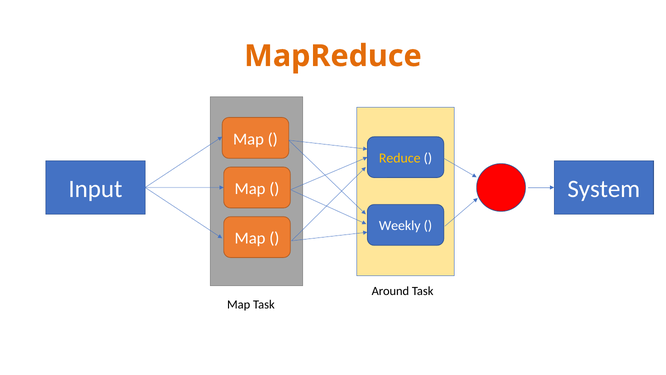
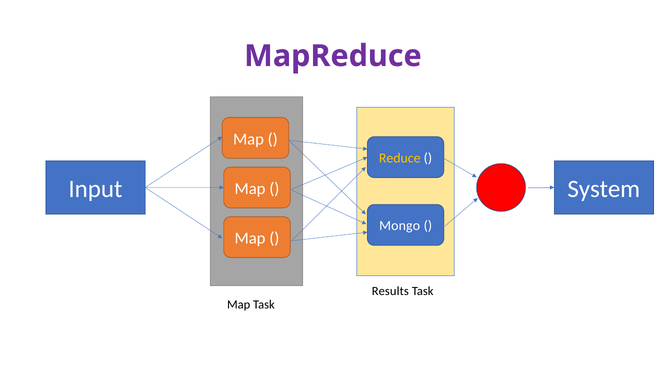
MapReduce colour: orange -> purple
Weekly: Weekly -> Mongo
Around: Around -> Results
